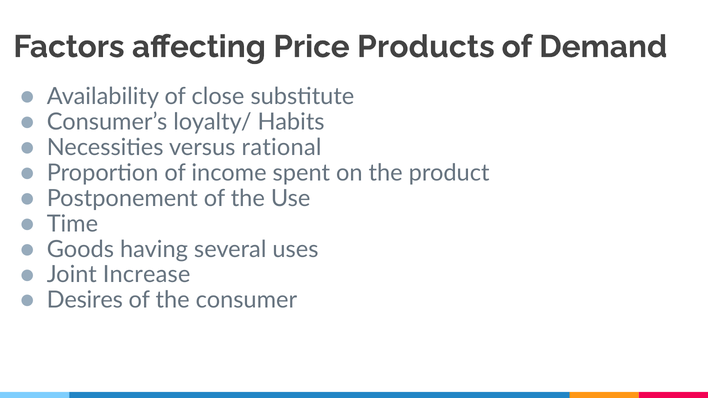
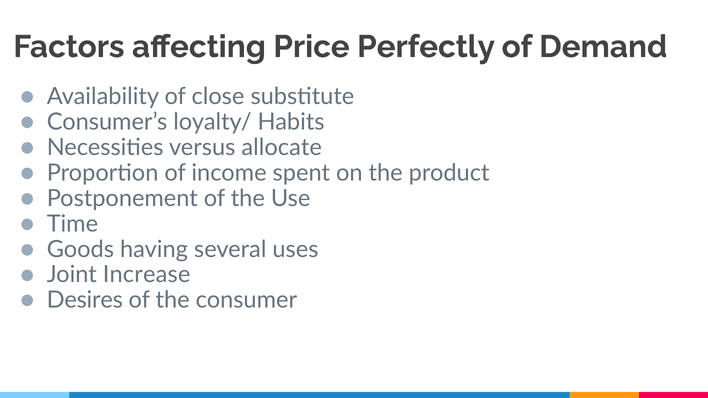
Products: Products -> Perfectly
rational: rational -> allocate
